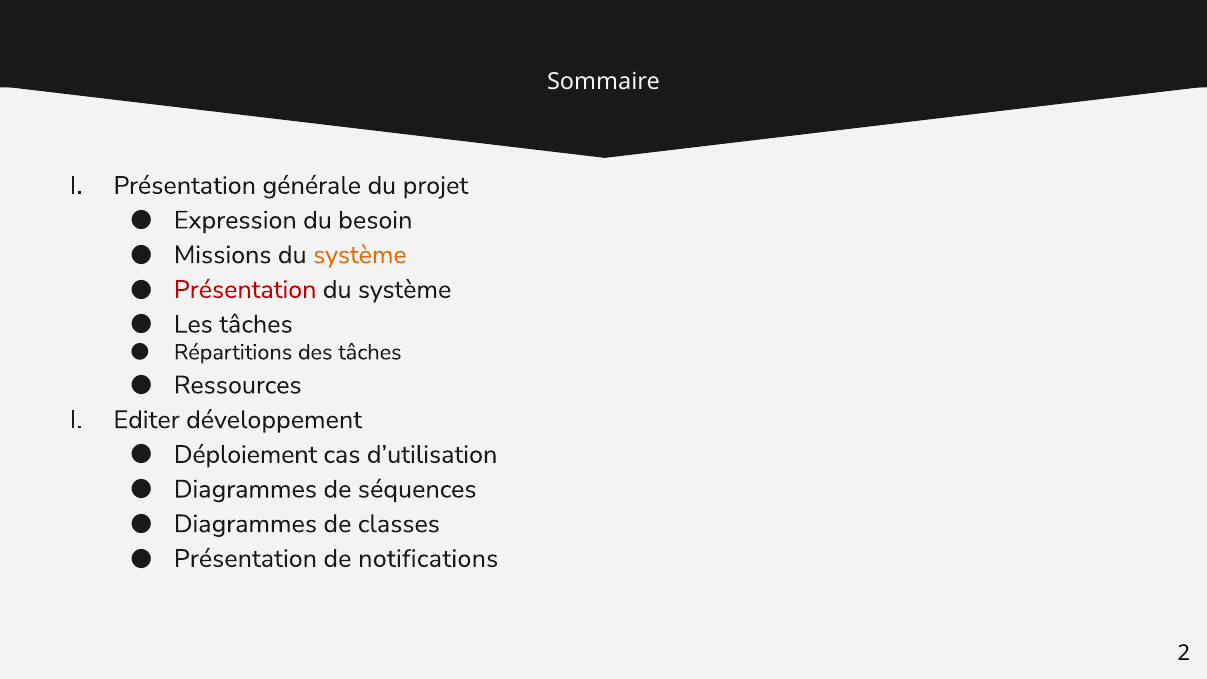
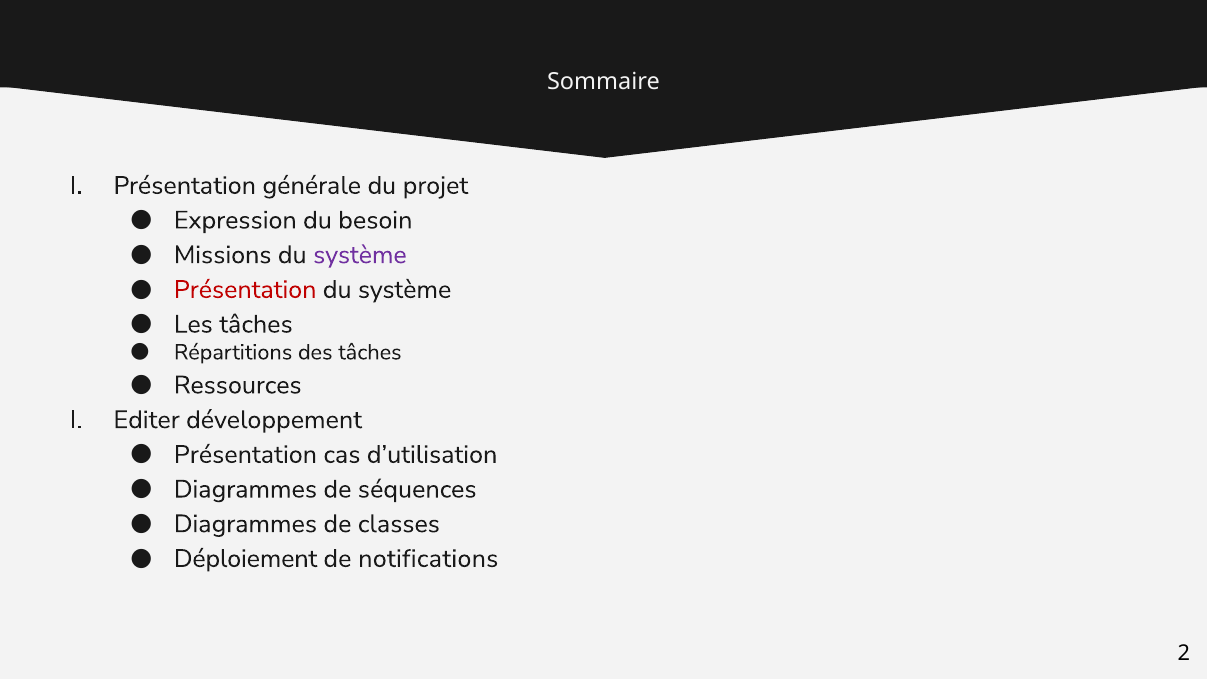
système at (360, 255) colour: orange -> purple
Déploiement at (246, 454): Déploiement -> Présentation
Présentation at (245, 559): Présentation -> Déploiement
